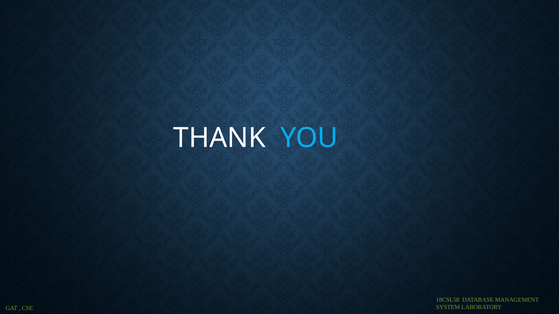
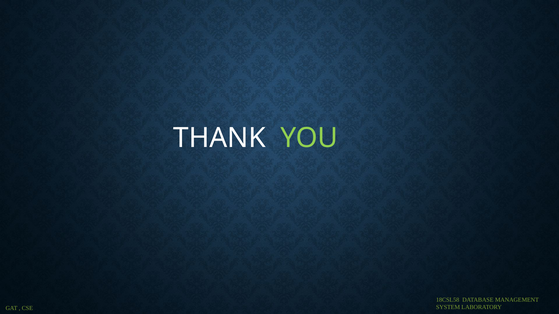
YOU colour: light blue -> light green
